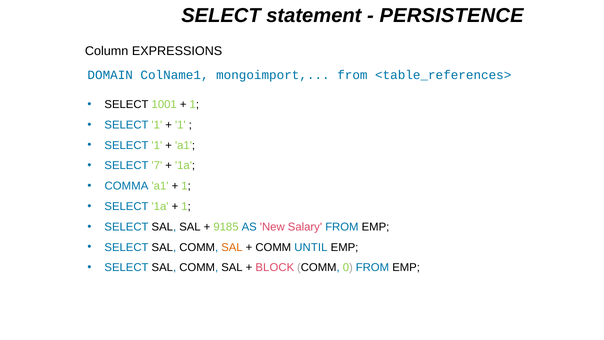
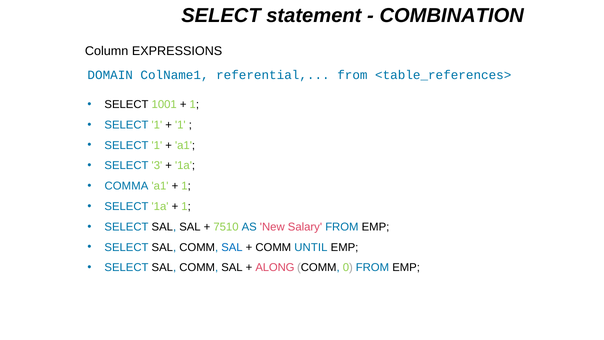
PERSISTENCE: PERSISTENCE -> COMBINATION
mongoimport: mongoimport -> referential
7: 7 -> 3
9185: 9185 -> 7510
SAL at (232, 247) colour: orange -> blue
BLOCK: BLOCK -> ALONG
